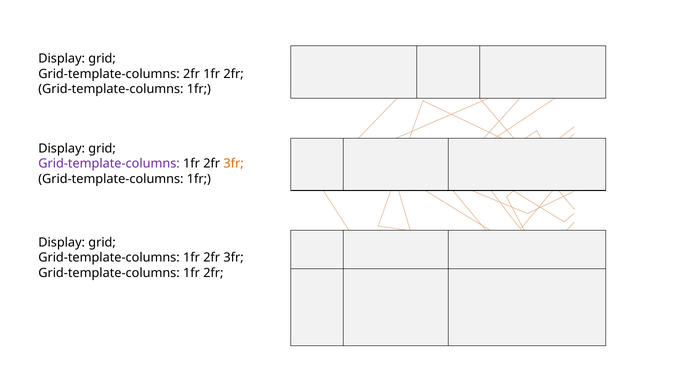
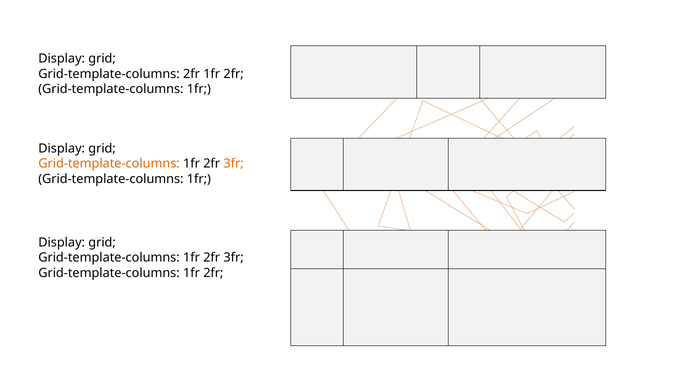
Grid-template-columns at (109, 164) colour: purple -> orange
